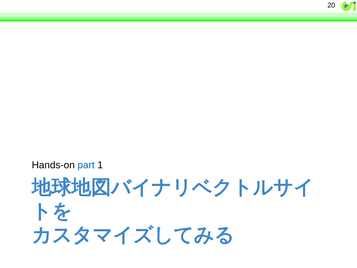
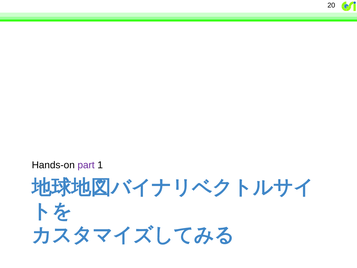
part colour: blue -> purple
